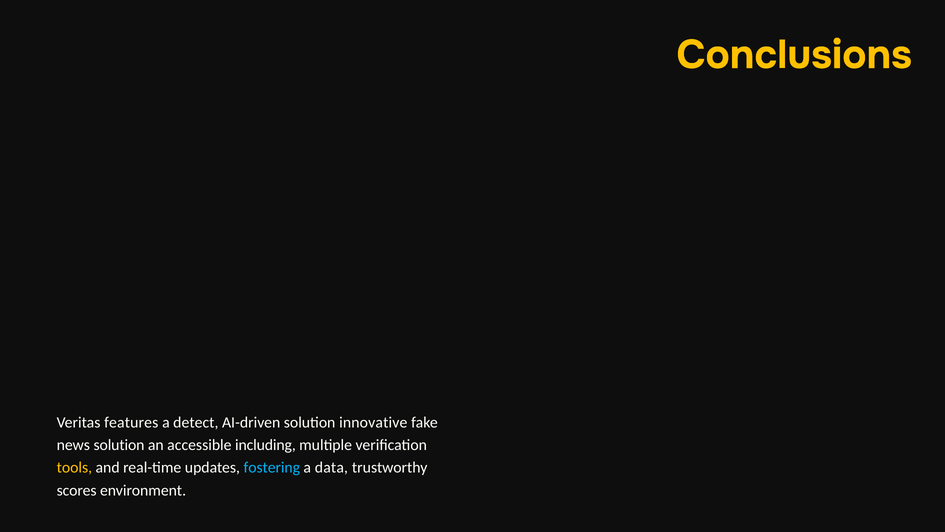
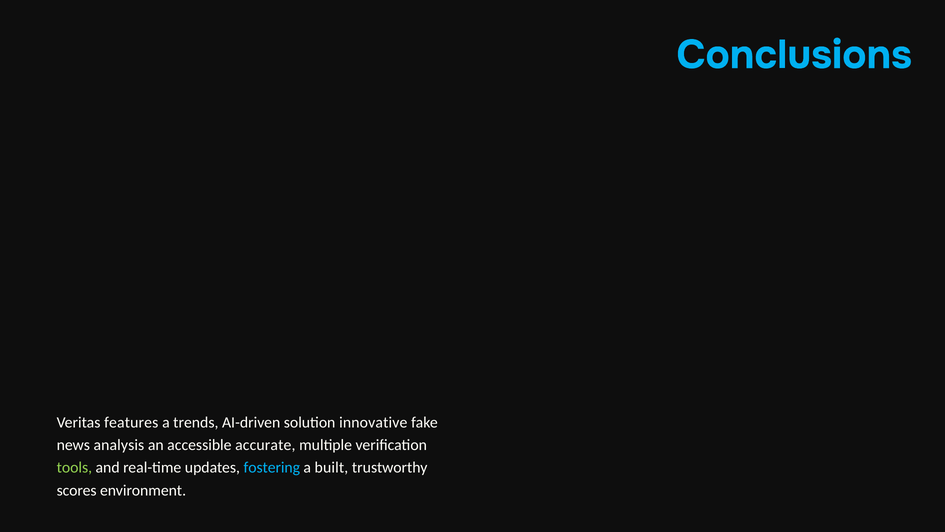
Conclusions colour: yellow -> light blue
detect: detect -> trends
news solution: solution -> analysis
including: including -> accurate
tools colour: yellow -> light green
data: data -> built
